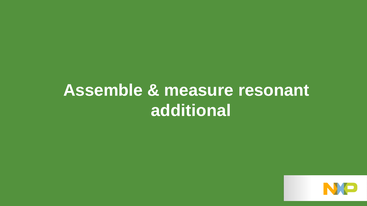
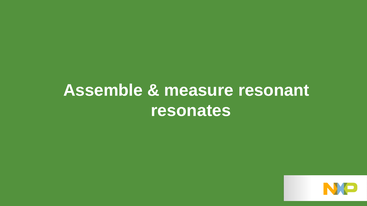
additional: additional -> resonates
